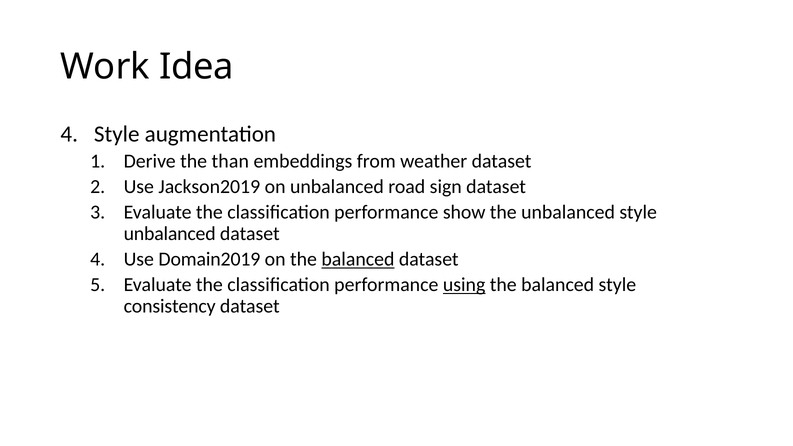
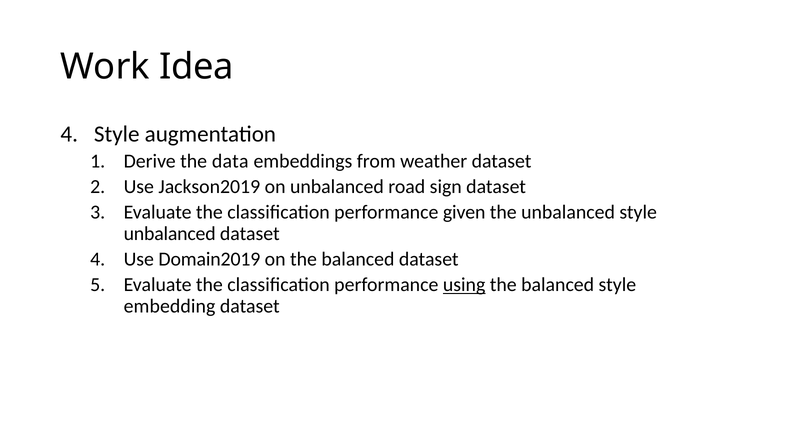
than: than -> data
show: show -> given
balanced at (358, 259) underline: present -> none
consistency: consistency -> embedding
